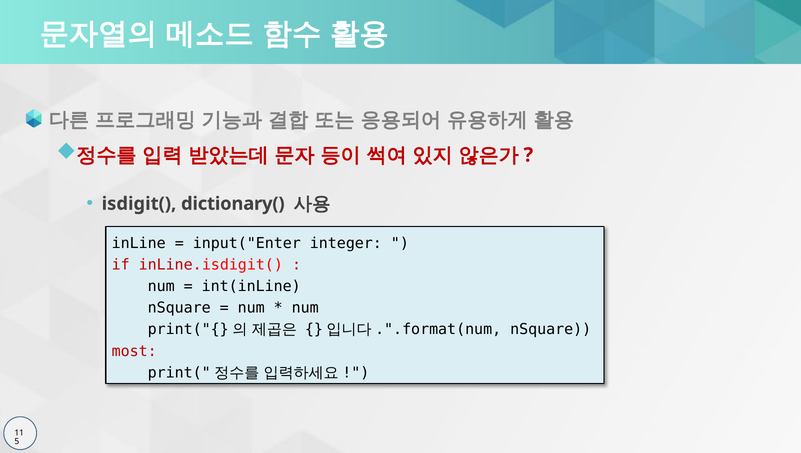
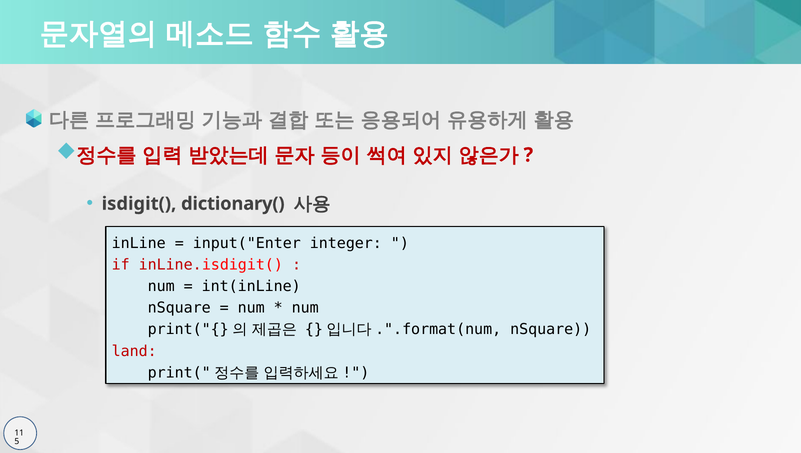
most: most -> land
